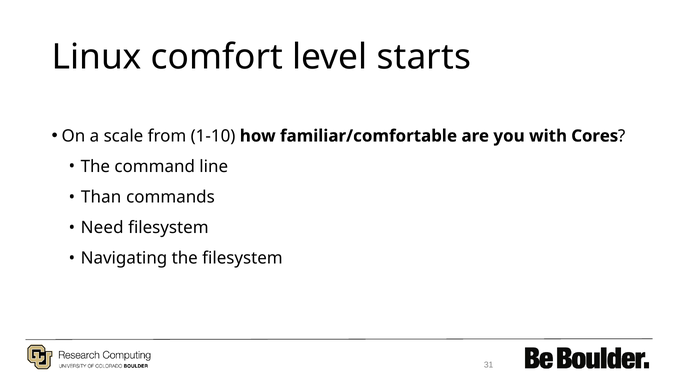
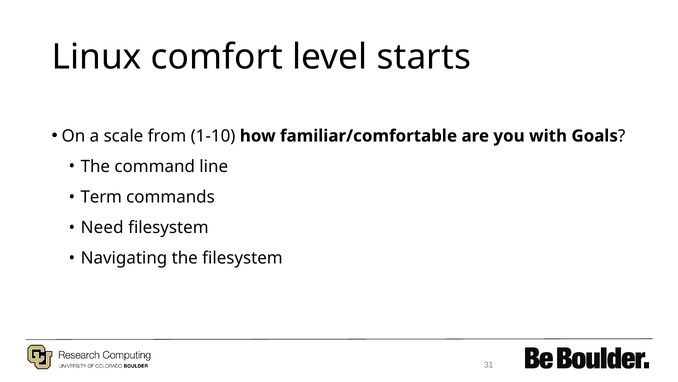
Cores: Cores -> Goals
Than: Than -> Term
